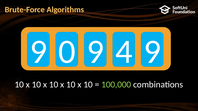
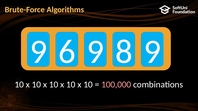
0: 0 -> 6
4: 4 -> 8
100,000 colour: light green -> pink
